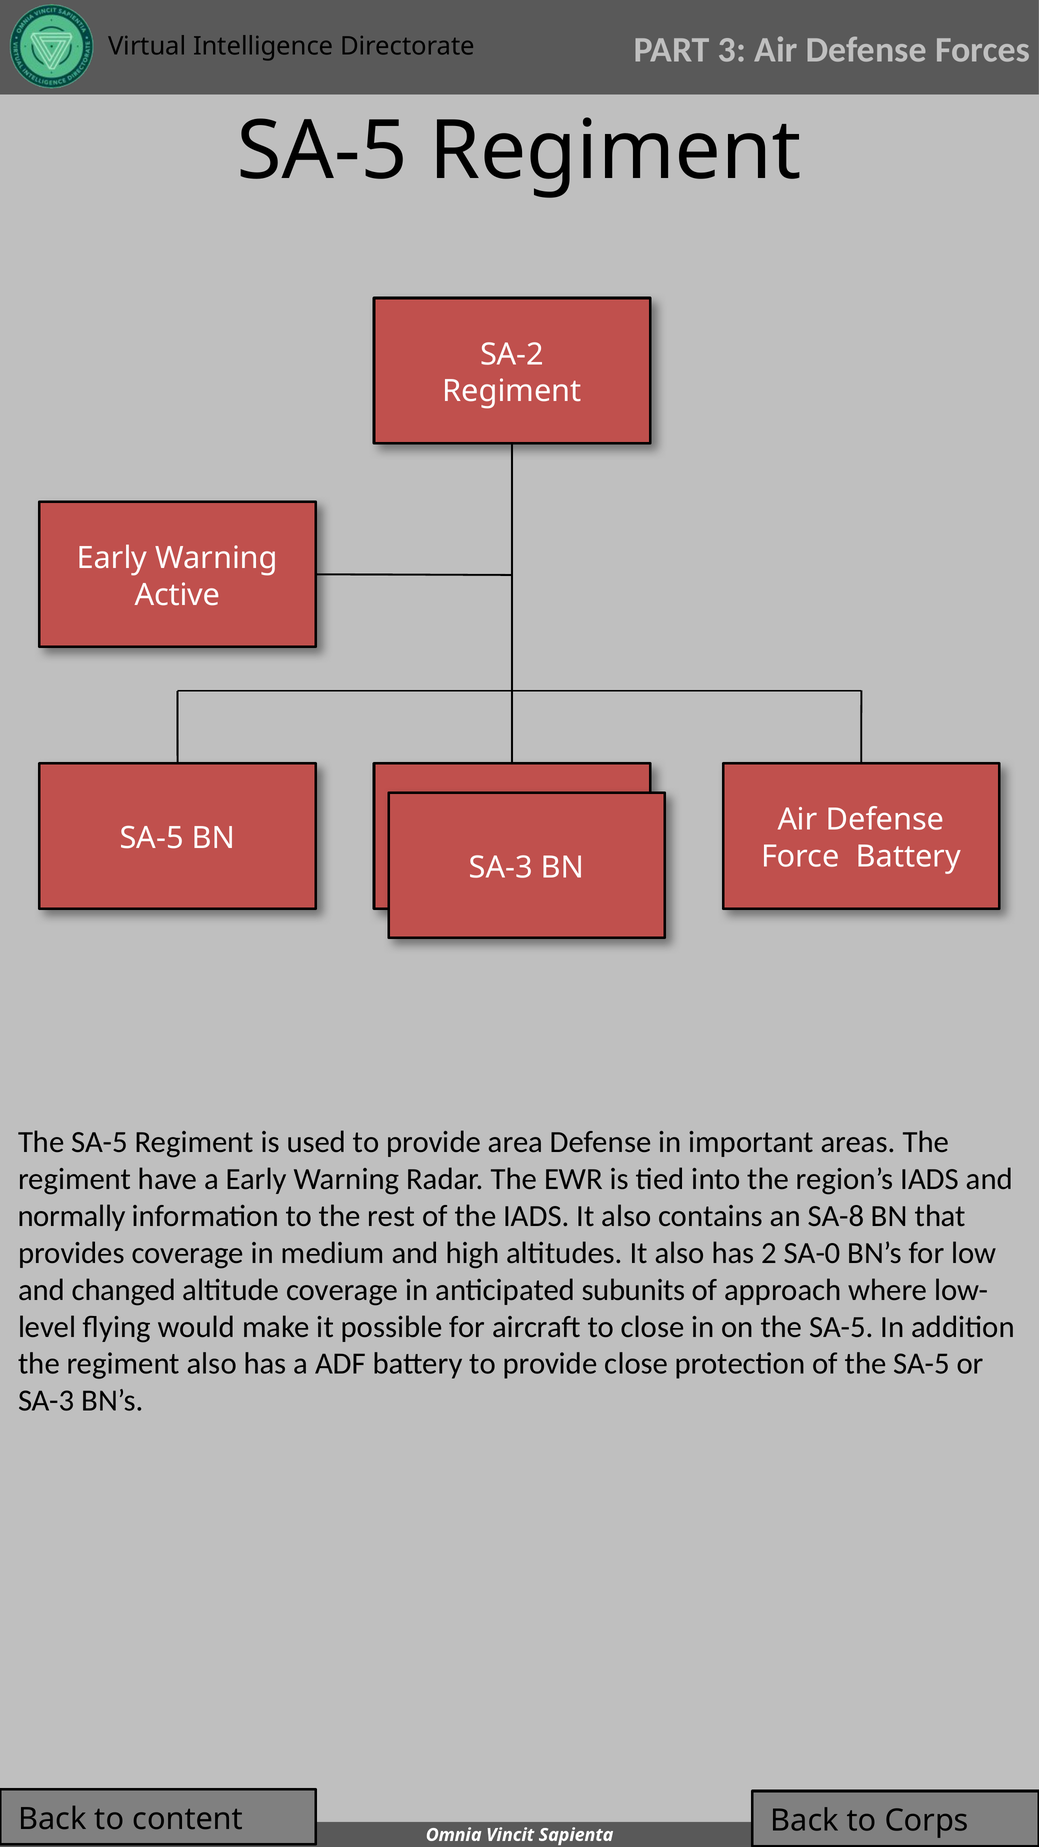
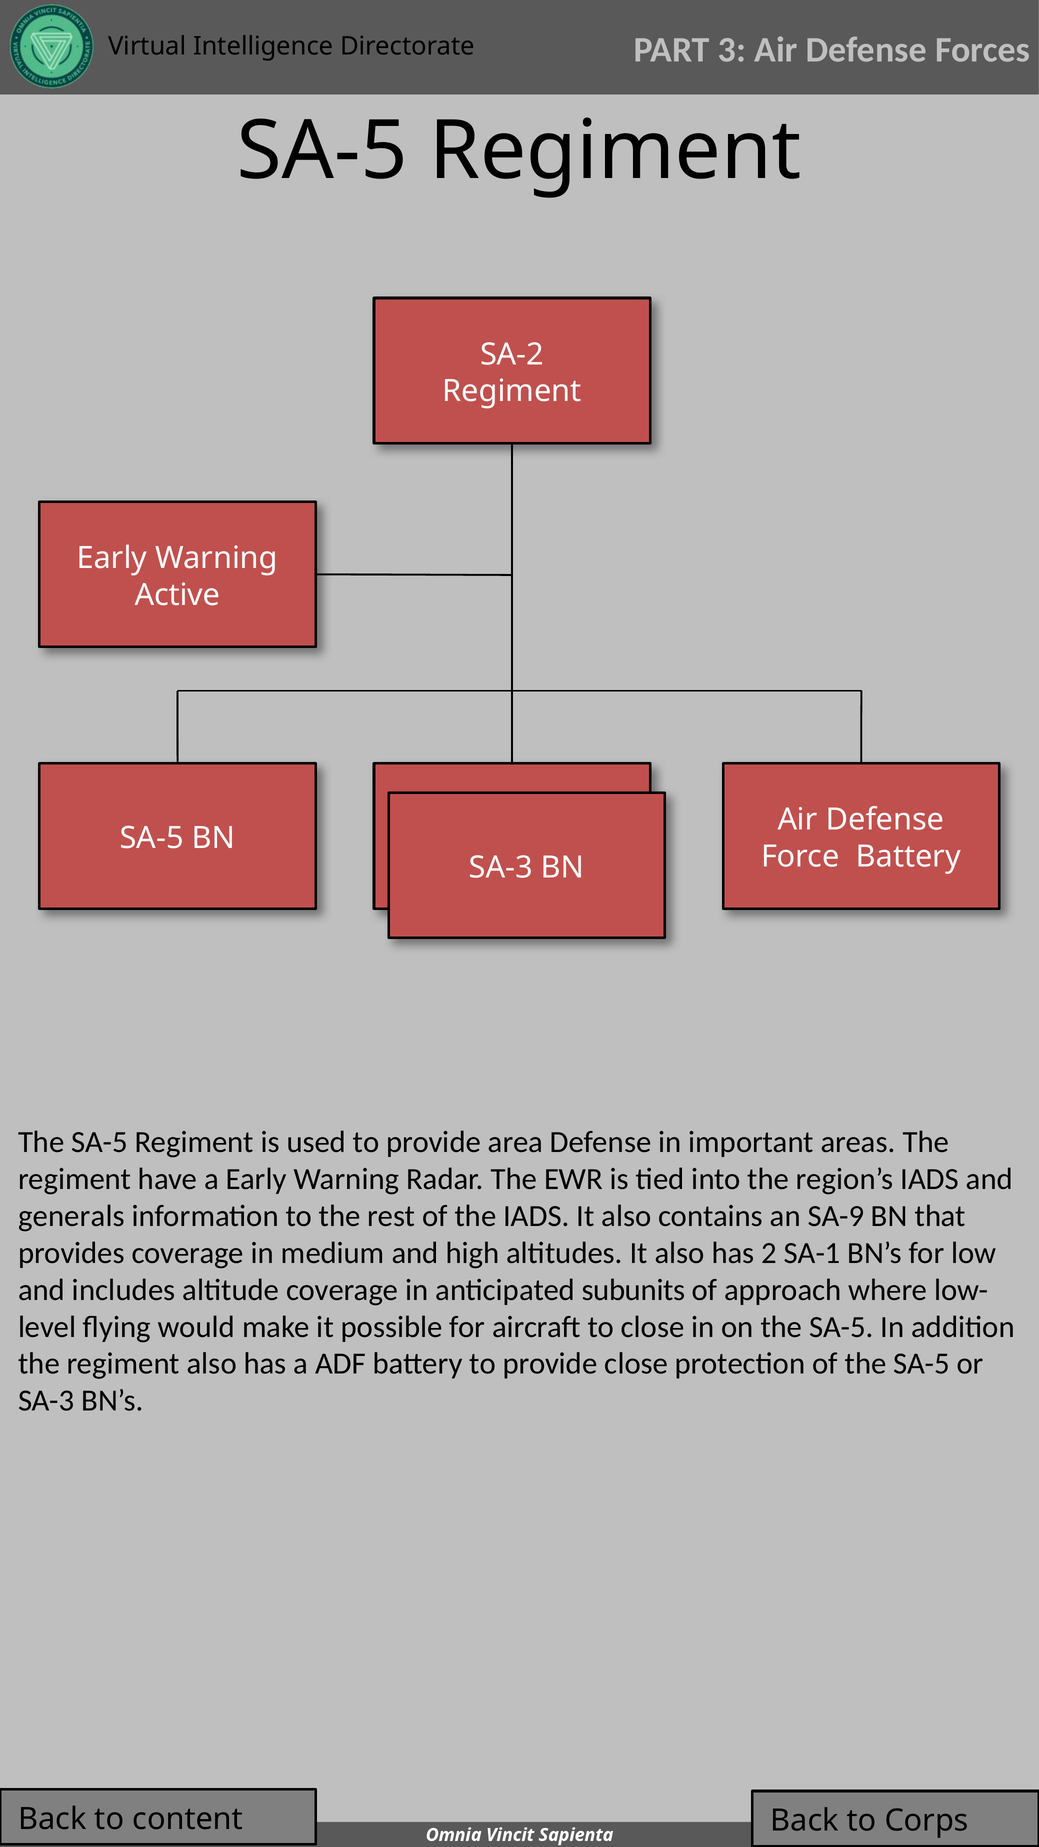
normally: normally -> generals
SA-8: SA-8 -> SA-9
SA-0: SA-0 -> SA-1
changed: changed -> includes
